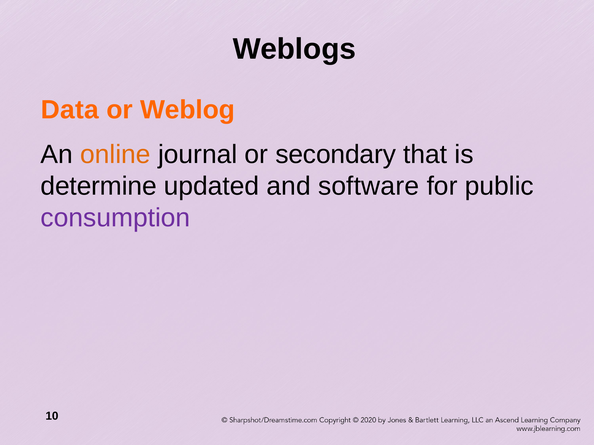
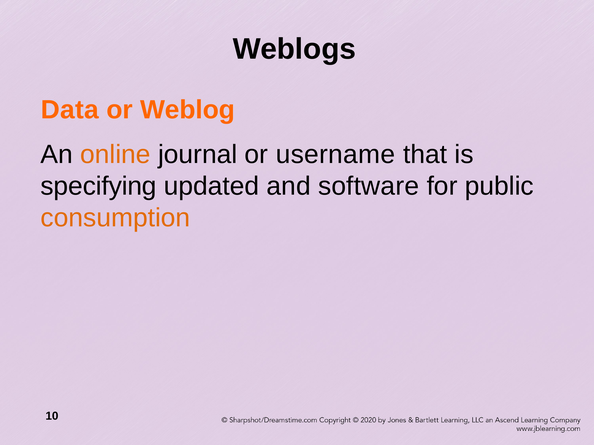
secondary: secondary -> username
determine: determine -> specifying
consumption colour: purple -> orange
